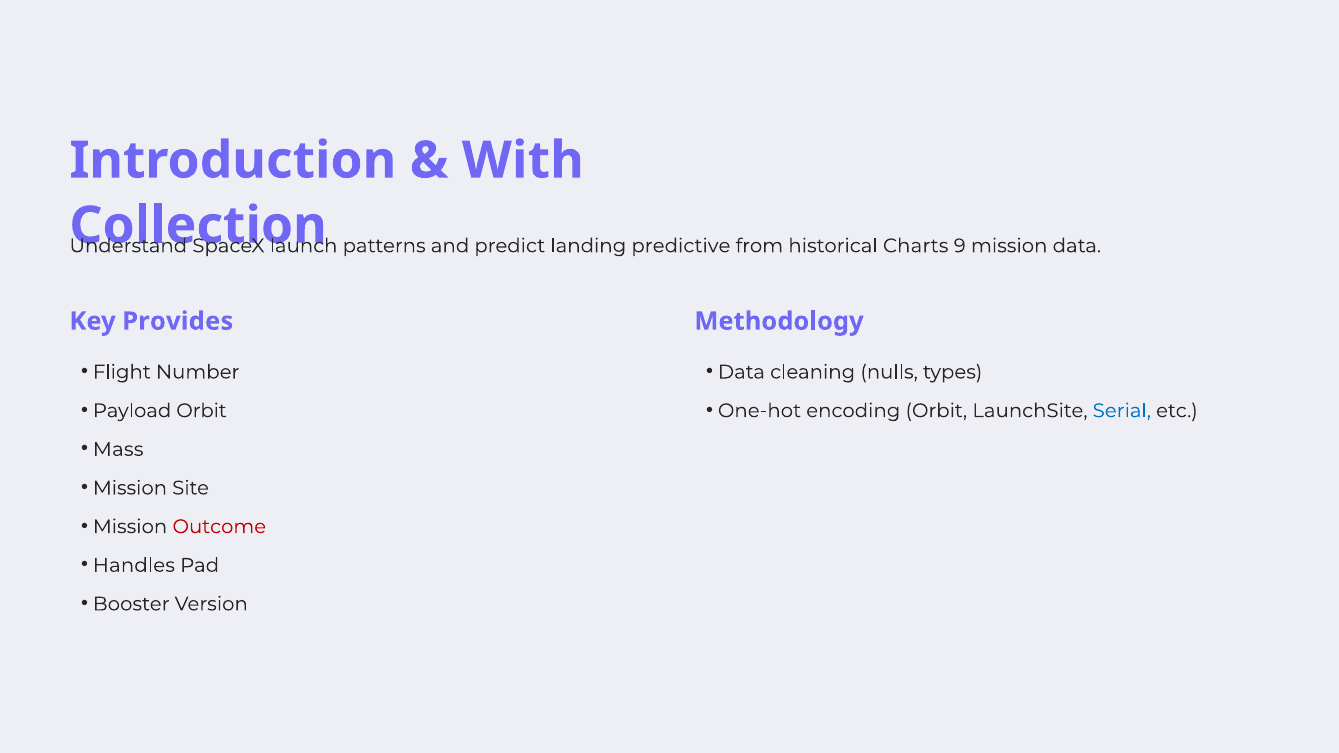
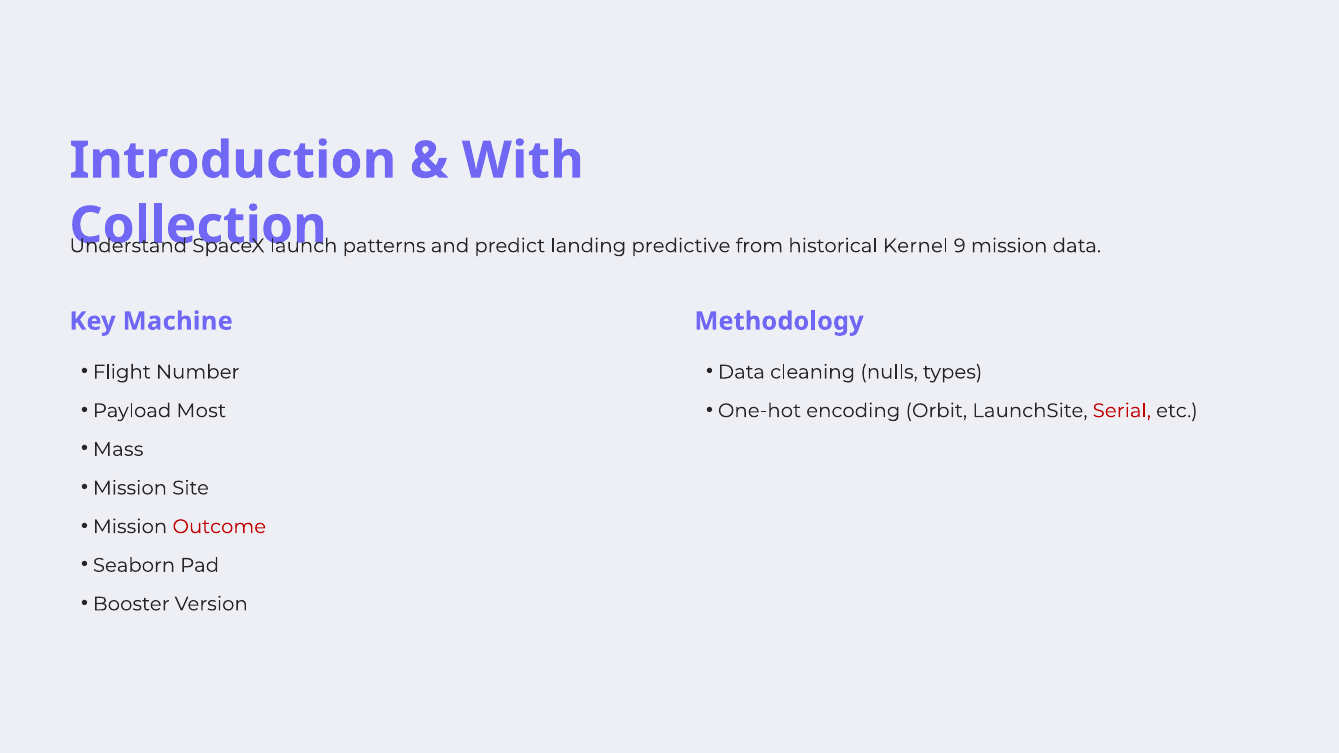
Charts: Charts -> Kernel
Provides: Provides -> Machine
Payload Orbit: Orbit -> Most
Serial colour: blue -> red
Handles: Handles -> Seaborn
